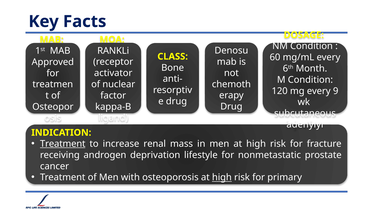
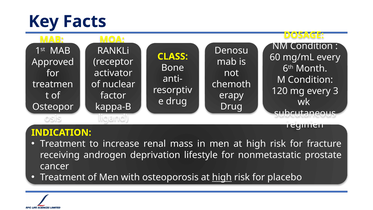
9: 9 -> 3
adenylyl: adenylyl -> regimen
Treatment at (63, 144) underline: present -> none
primary: primary -> placebo
